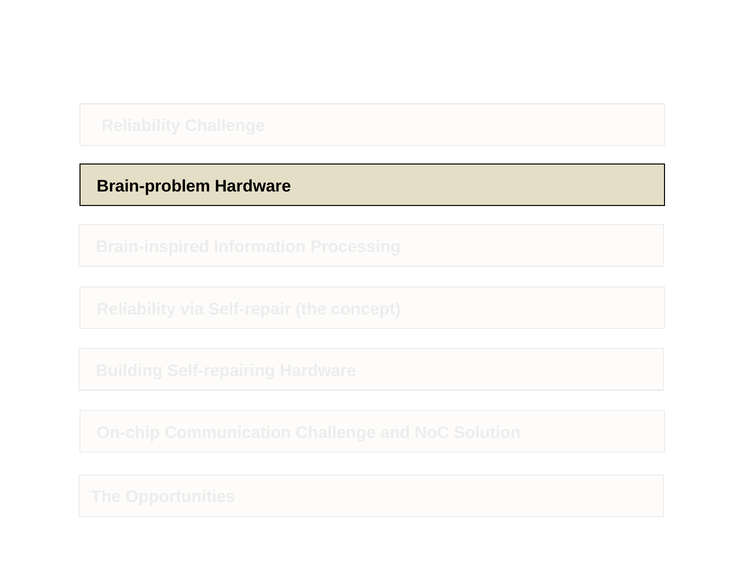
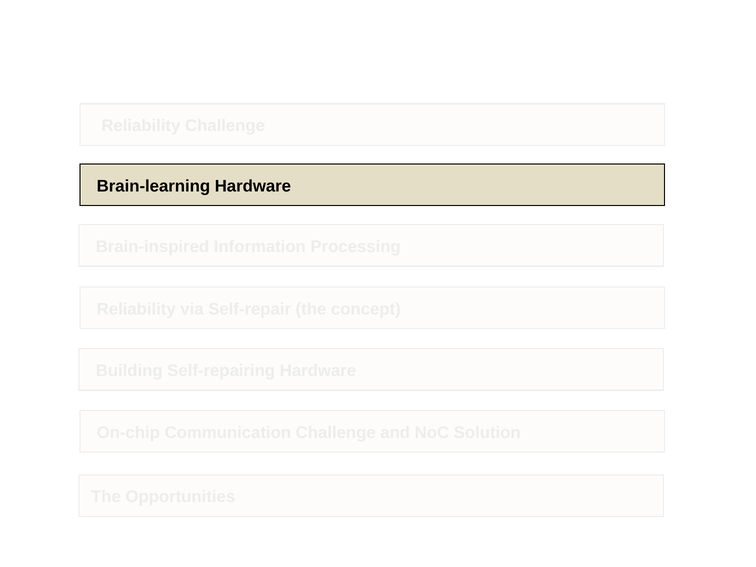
Brain-problem: Brain-problem -> Brain-learning
